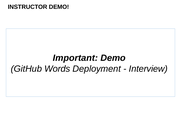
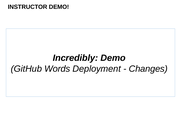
Important: Important -> Incredibly
Interview: Interview -> Changes
